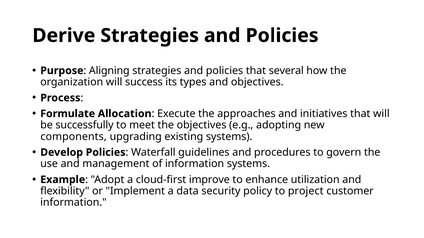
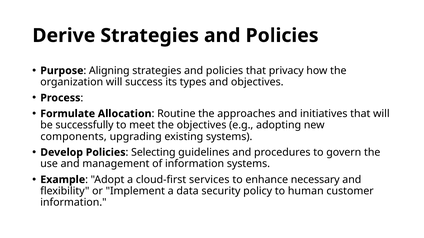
several: several -> privacy
Execute: Execute -> Routine
Waterfall: Waterfall -> Selecting
improve: improve -> services
utilization: utilization -> necessary
project: project -> human
